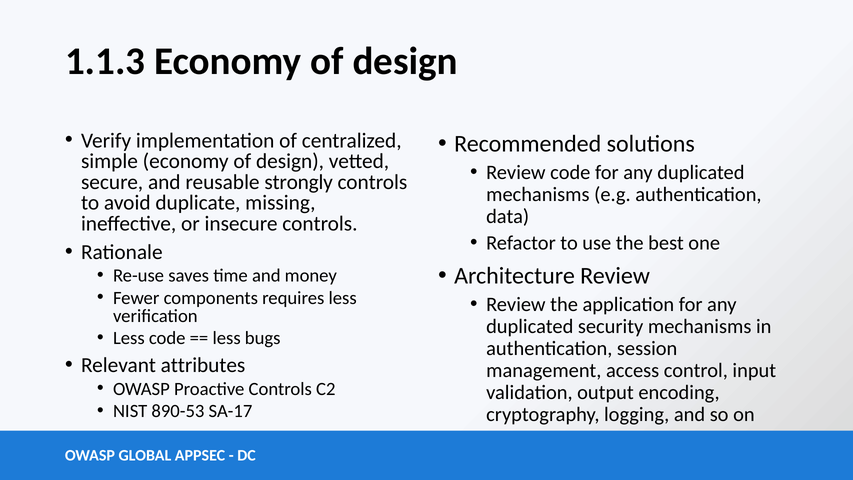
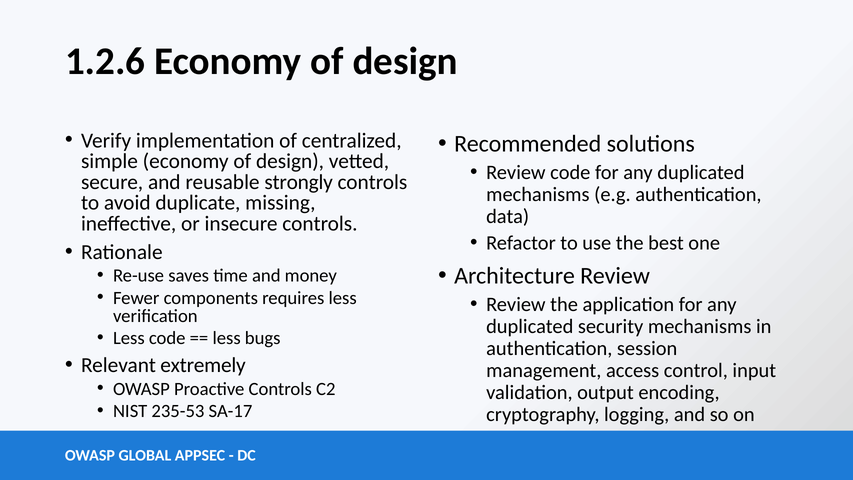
1.1.3: 1.1.3 -> 1.2.6
attributes: attributes -> extremely
890-53: 890-53 -> 235-53
